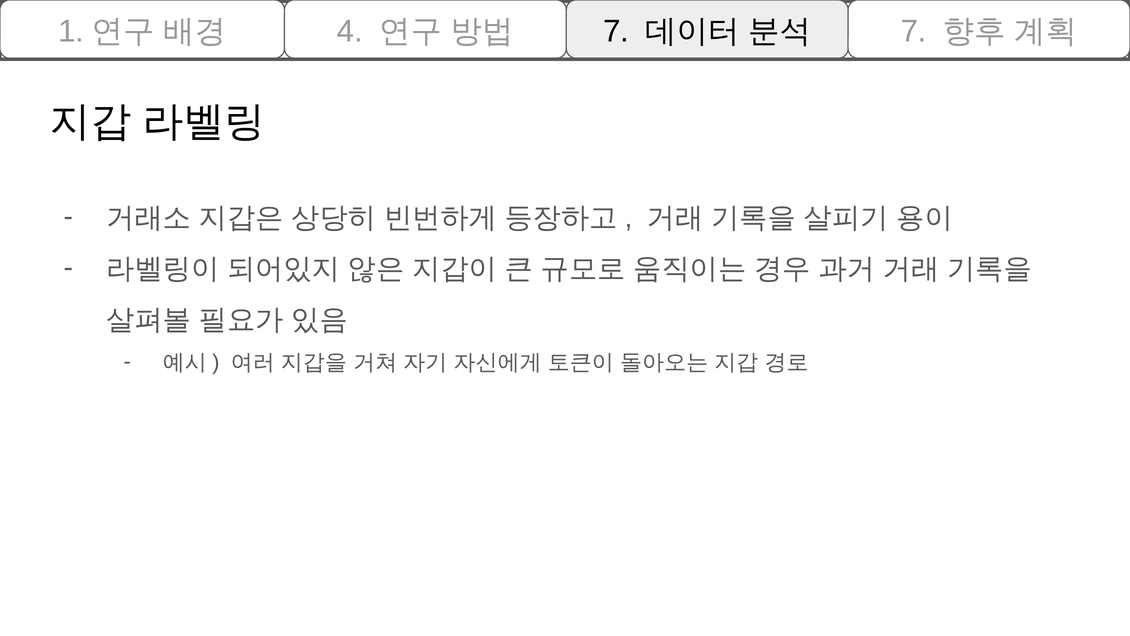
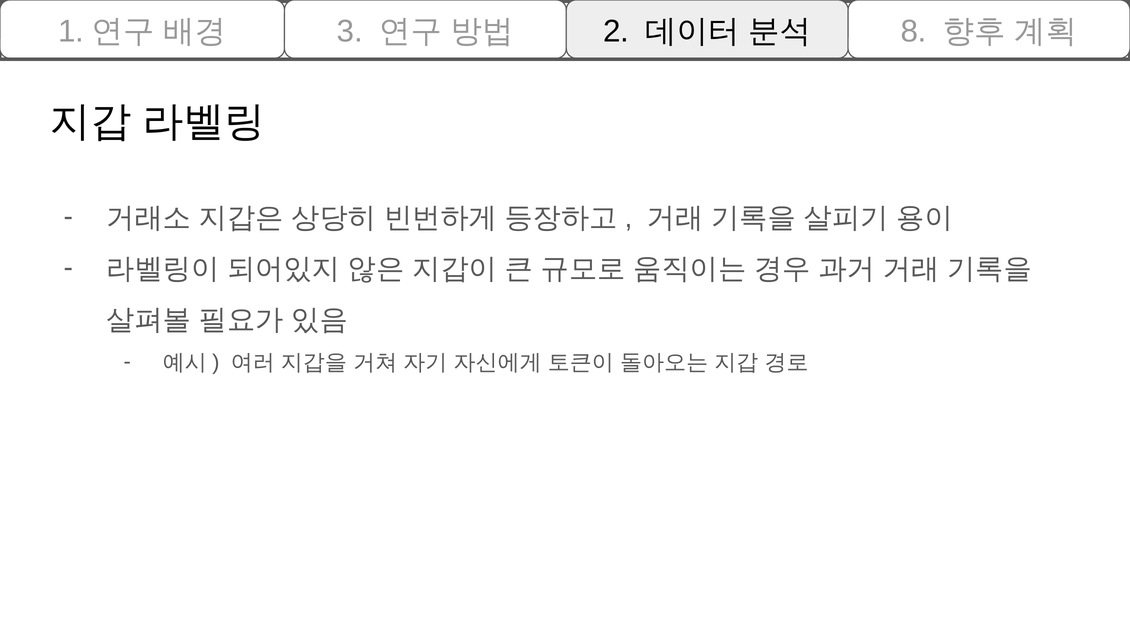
4: 4 -> 3
7 at (616, 31): 7 -> 2
7 at (914, 31): 7 -> 8
